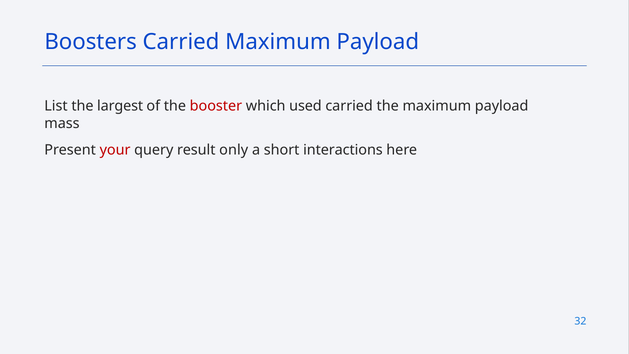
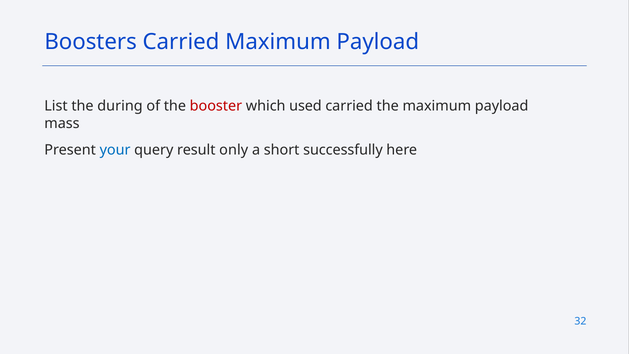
largest: largest -> during
your colour: red -> blue
interactions: interactions -> successfully
